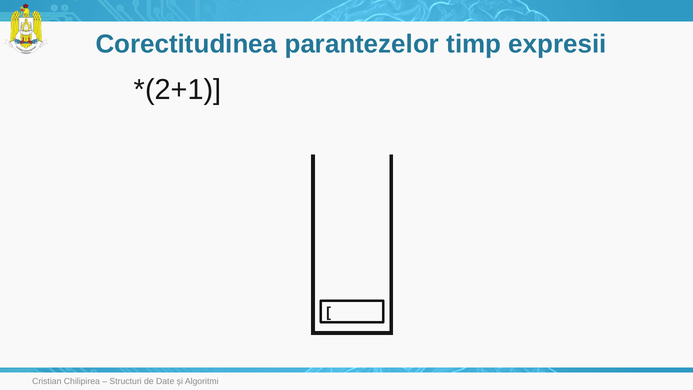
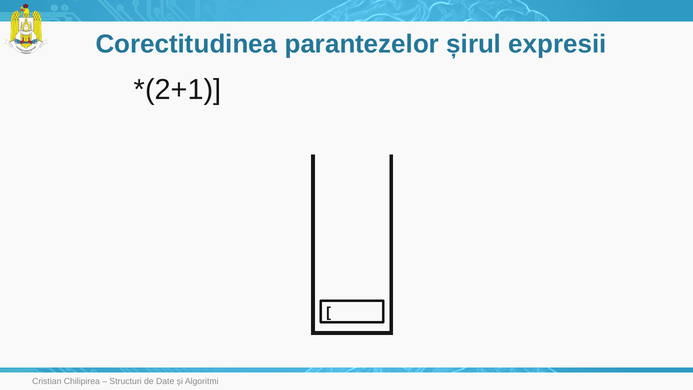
timp: timp -> șirul
